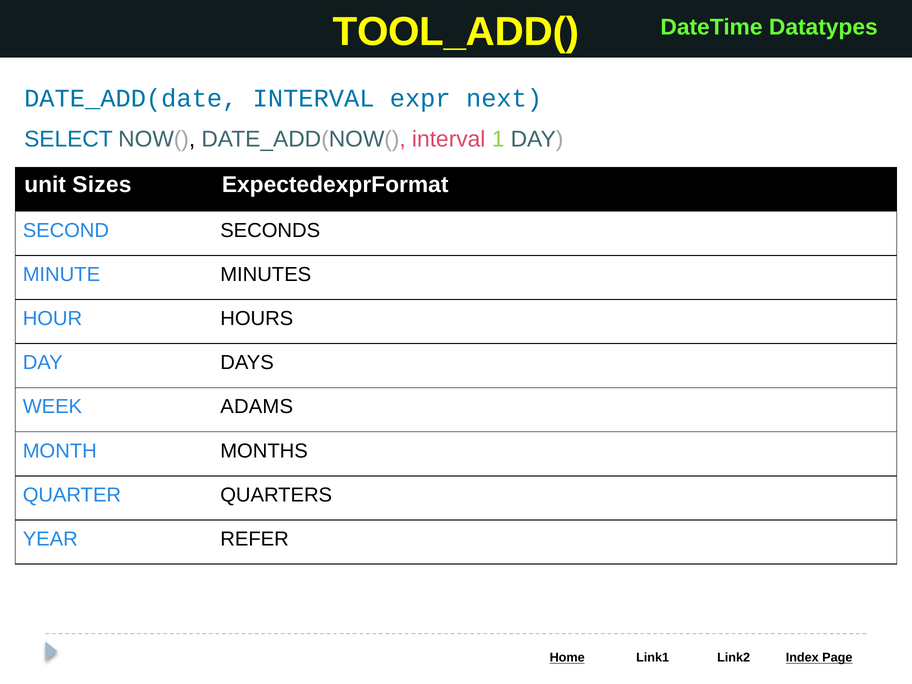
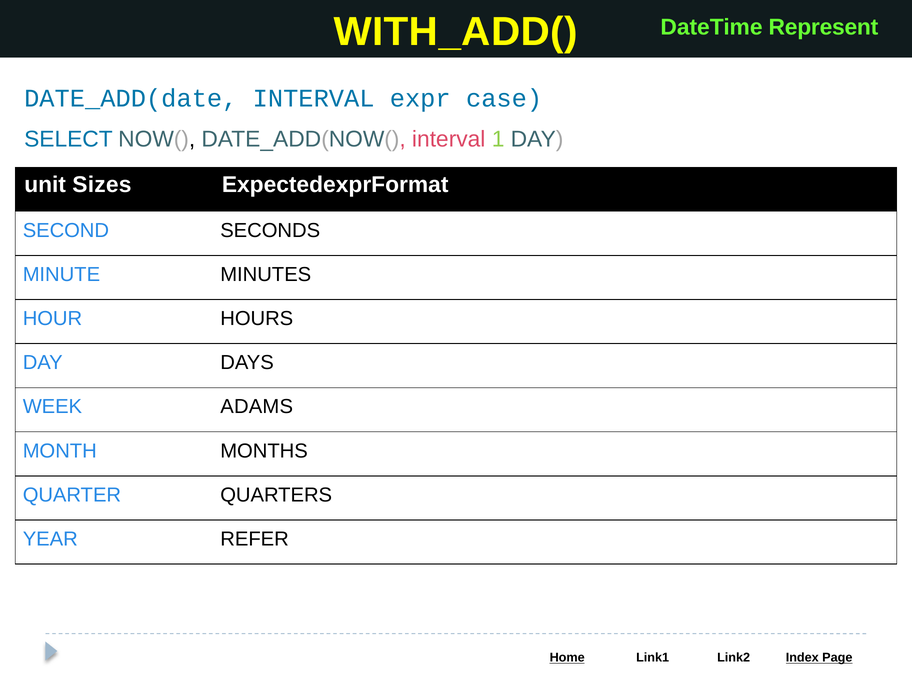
TOOL_ADD(: TOOL_ADD( -> WITH_ADD(
Datatypes: Datatypes -> Represent
next: next -> case
